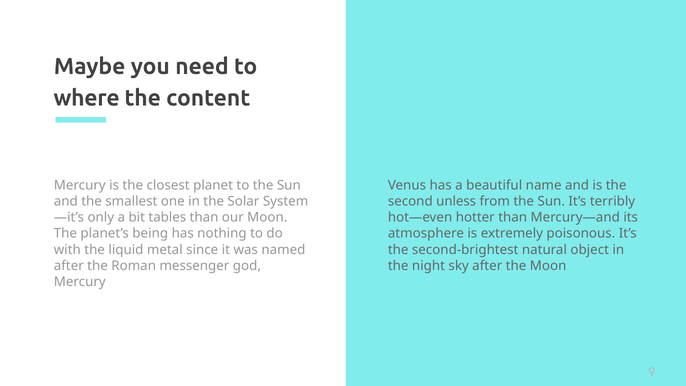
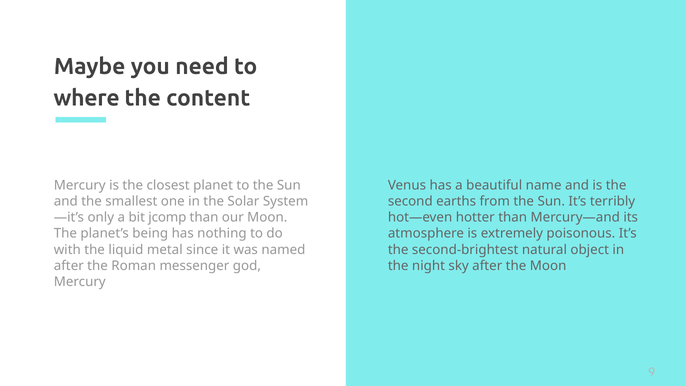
unless: unless -> earths
tables: tables -> jcomp
